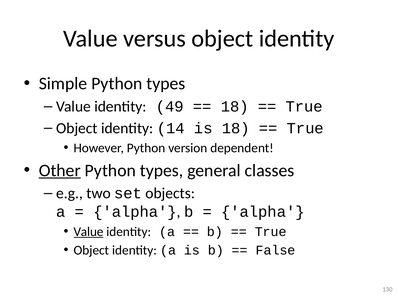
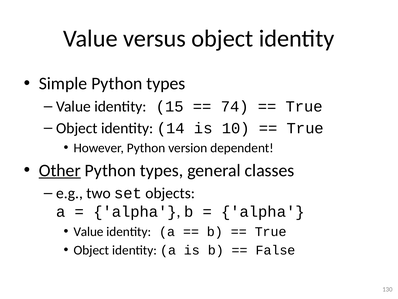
49: 49 -> 15
18 at (235, 106): 18 -> 74
is 18: 18 -> 10
Value at (89, 231) underline: present -> none
